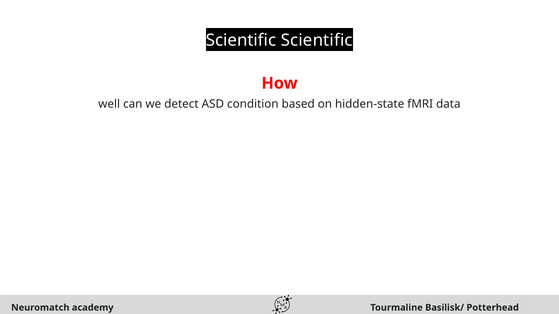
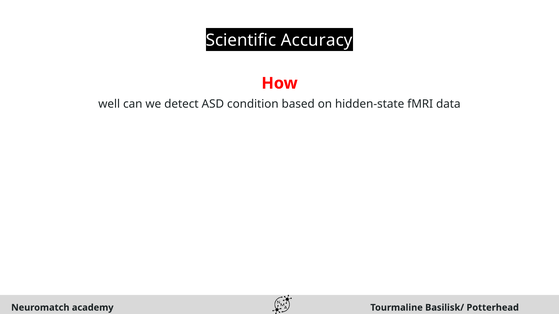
Scientific Scientific: Scientific -> Accuracy
